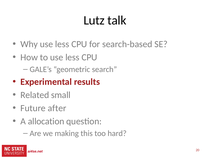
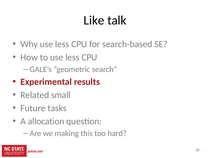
Lutz: Lutz -> Like
after: after -> tasks
